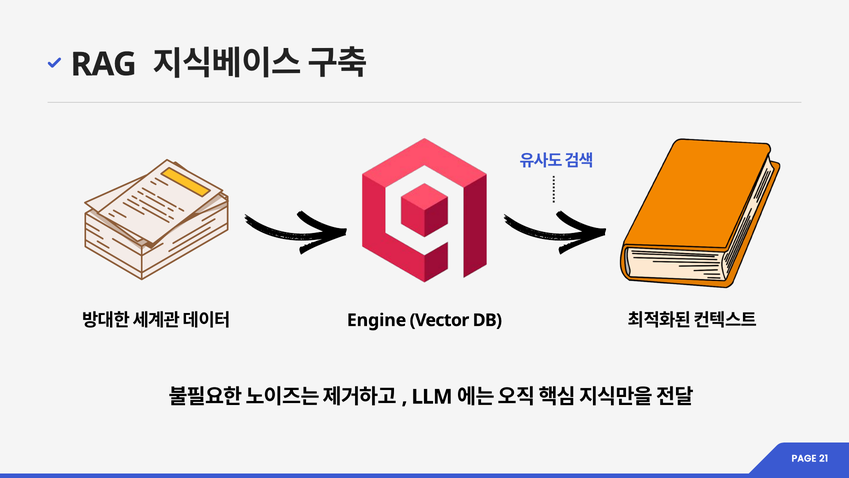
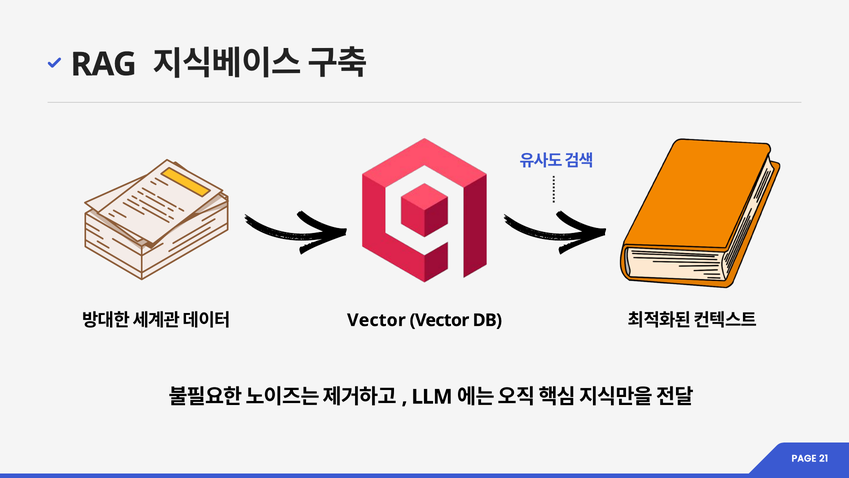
Engine at (377, 320): Engine -> Vector
